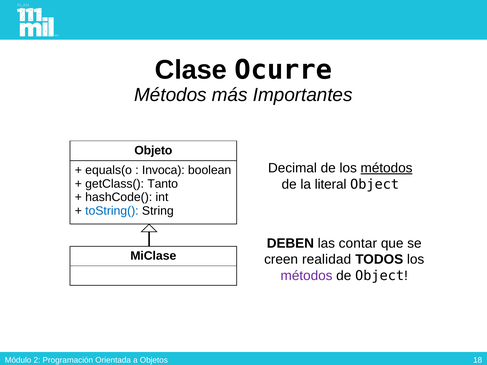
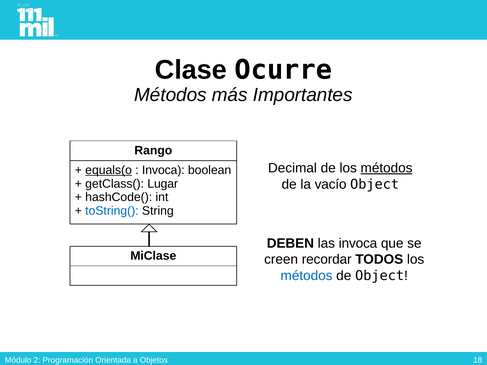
Objeto: Objeto -> Rango
equals(o underline: none -> present
Tanto: Tanto -> Lugar
literal: literal -> vacío
las contar: contar -> invoca
realidad: realidad -> recordar
métodos at (307, 276) colour: purple -> blue
